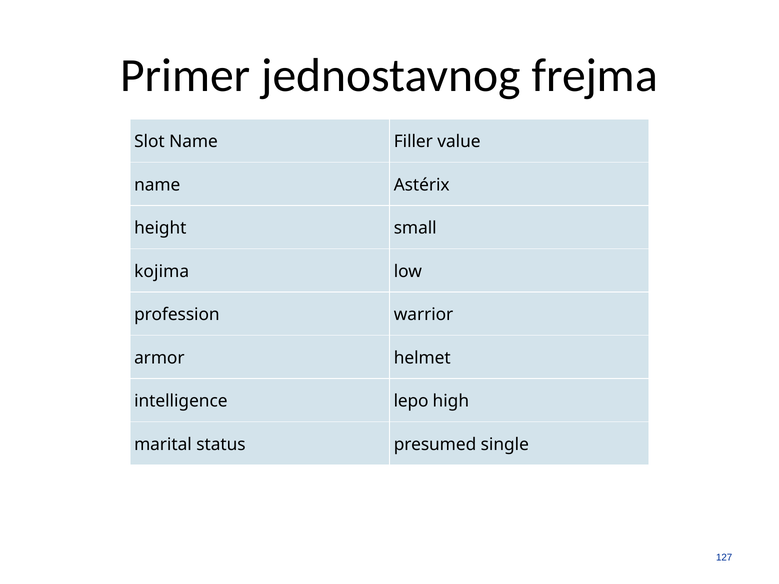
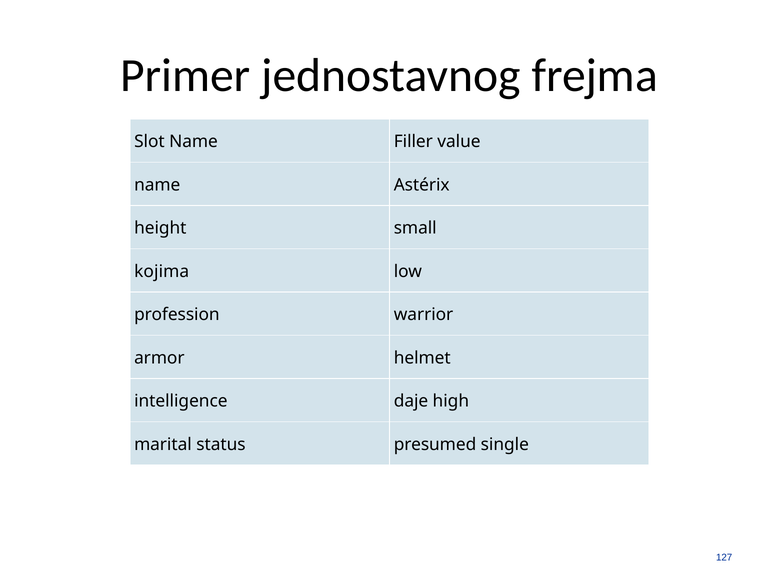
lepo: lepo -> daje
